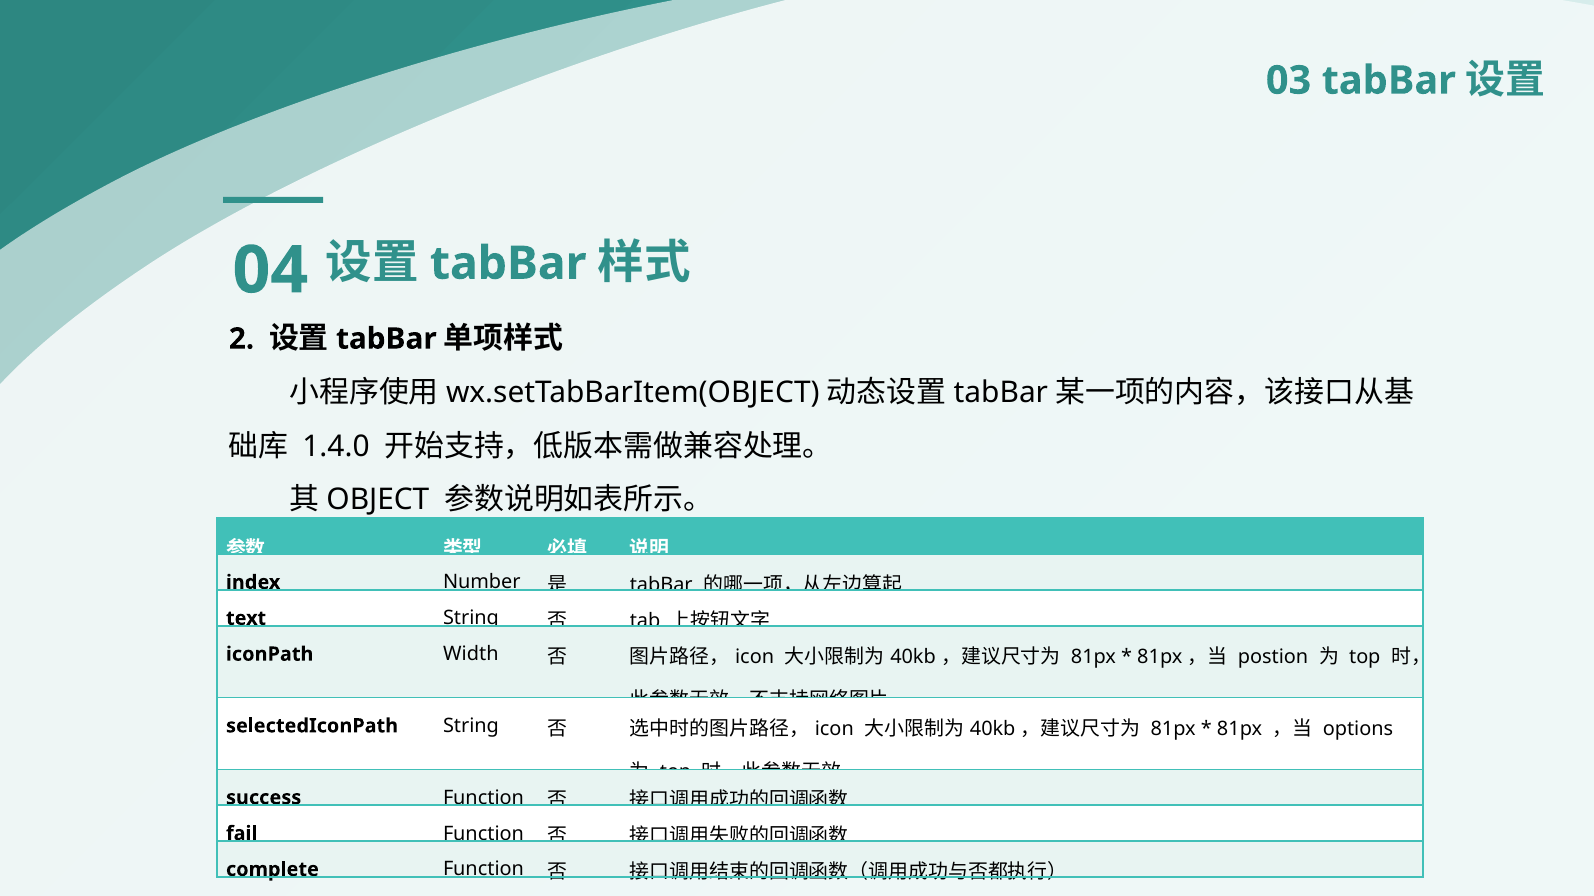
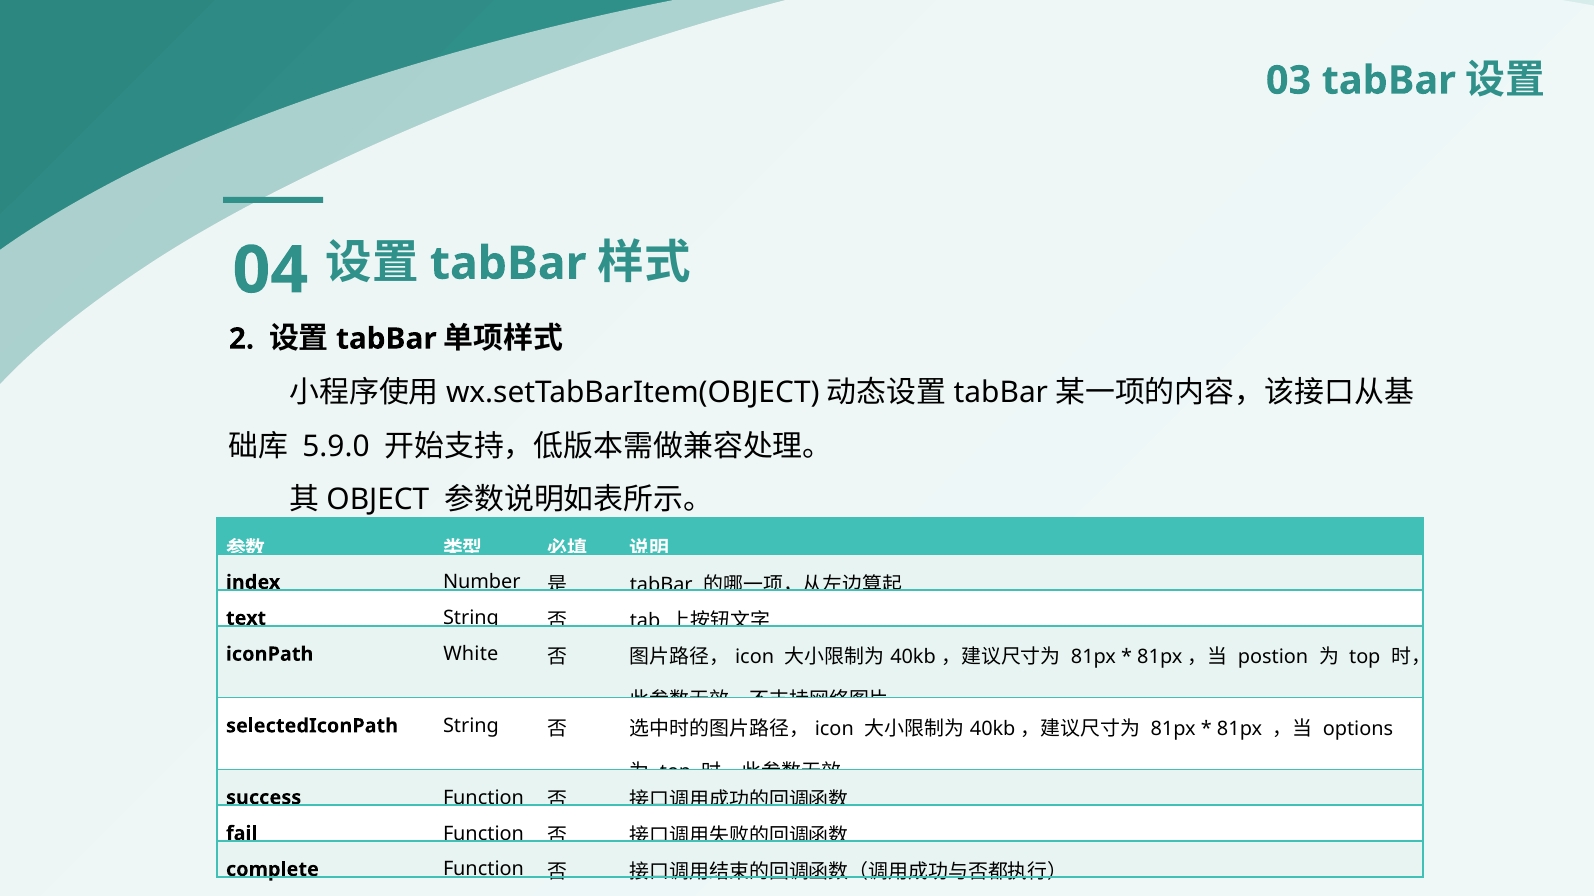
1.4.0: 1.4.0 -> 5.9.0
Width: Width -> White
